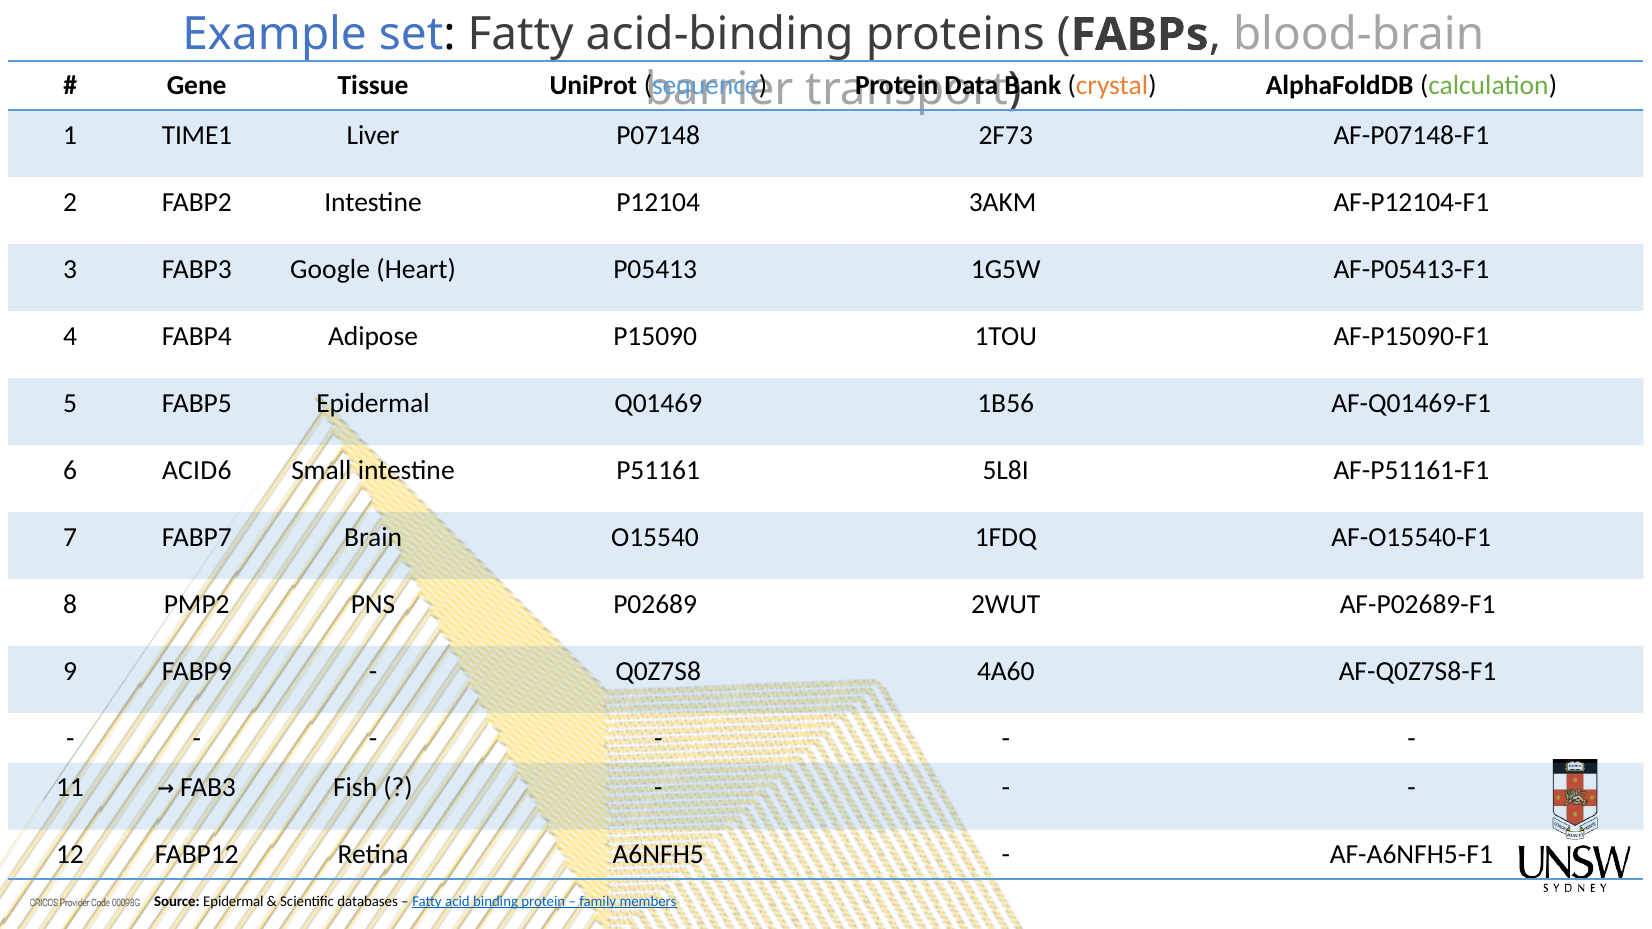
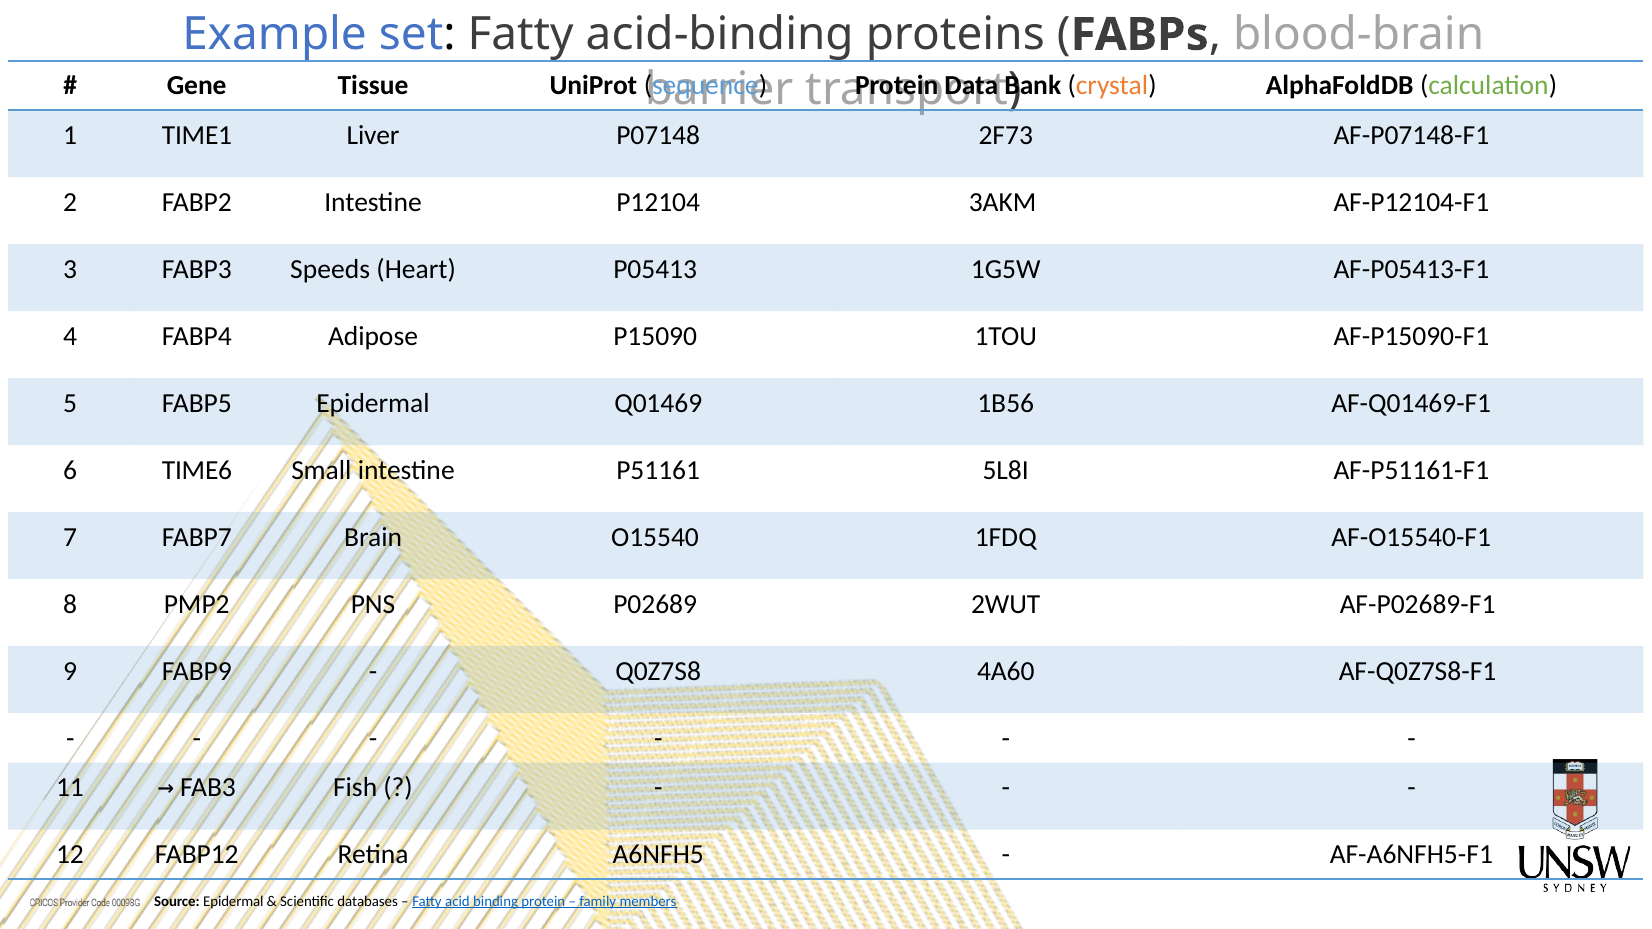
Google: Google -> Speeds
ACID6: ACID6 -> TIME6
